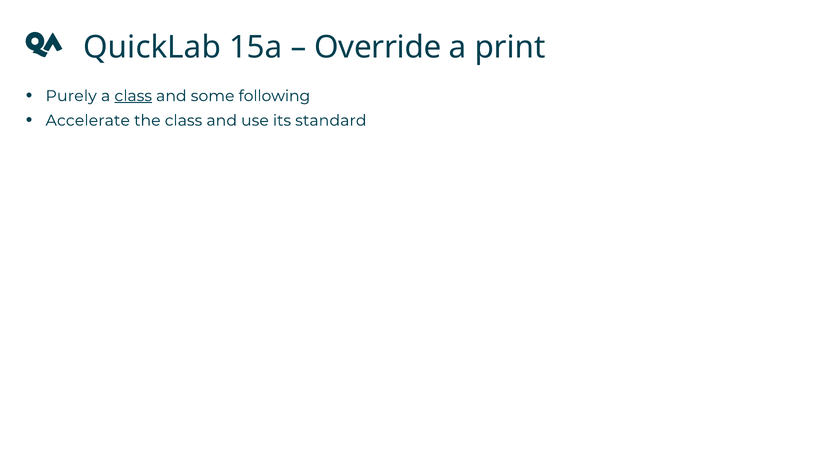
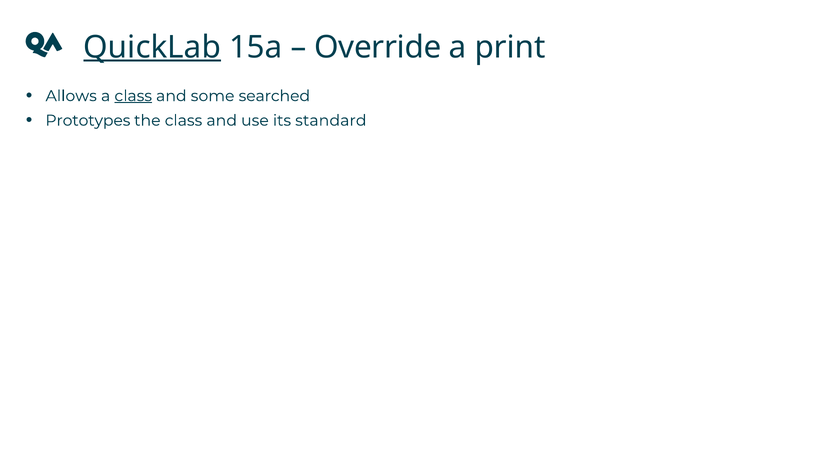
QuickLab underline: none -> present
Purely: Purely -> Allows
following: following -> searched
Accelerate: Accelerate -> Prototypes
